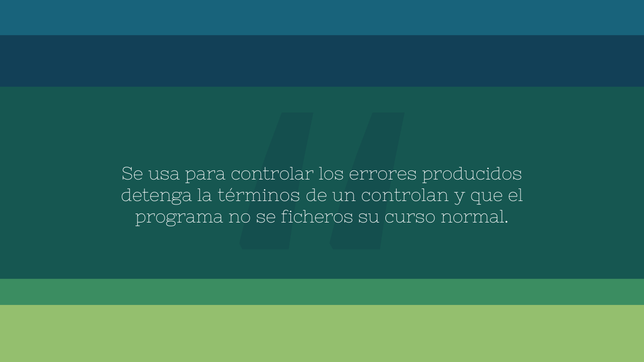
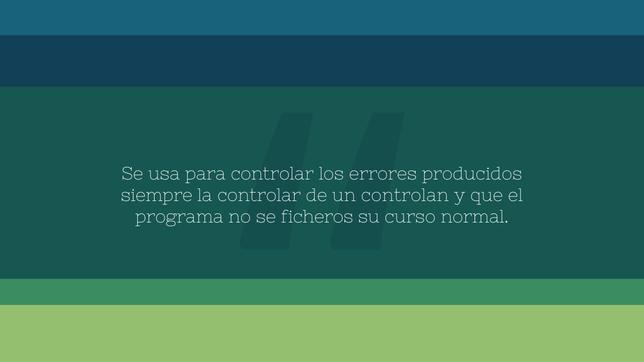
detenga: detenga -> siempre
la términos: términos -> controlar
